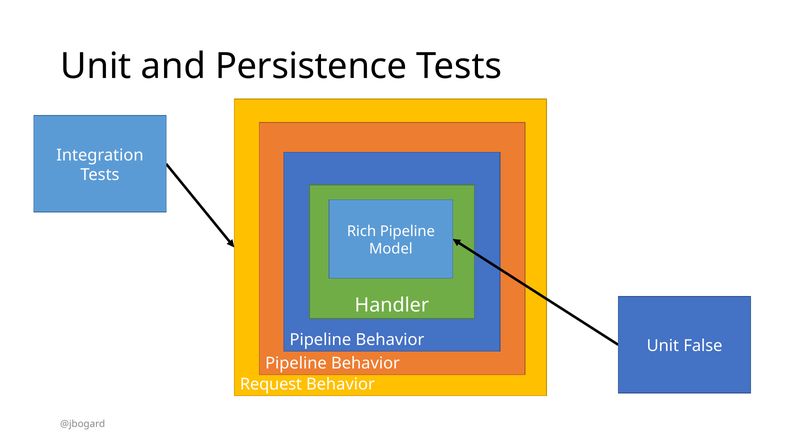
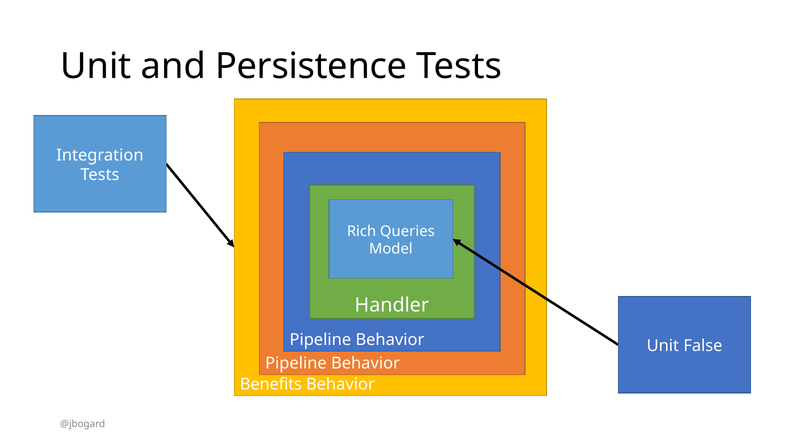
Rich Pipeline: Pipeline -> Queries
Request: Request -> Benefits
